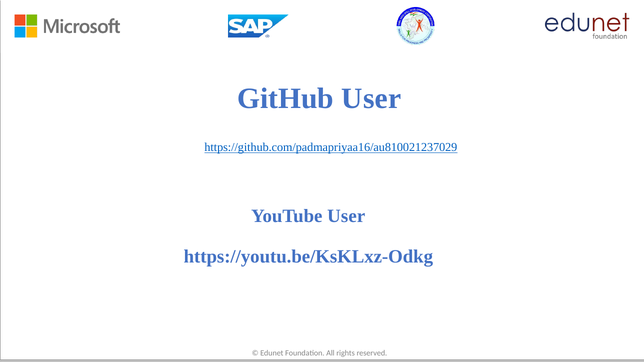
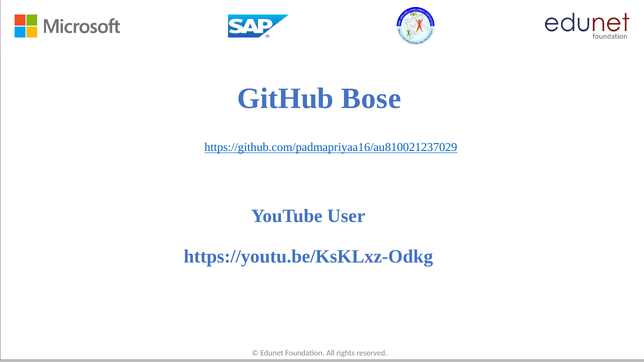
GitHub User: User -> Bose
